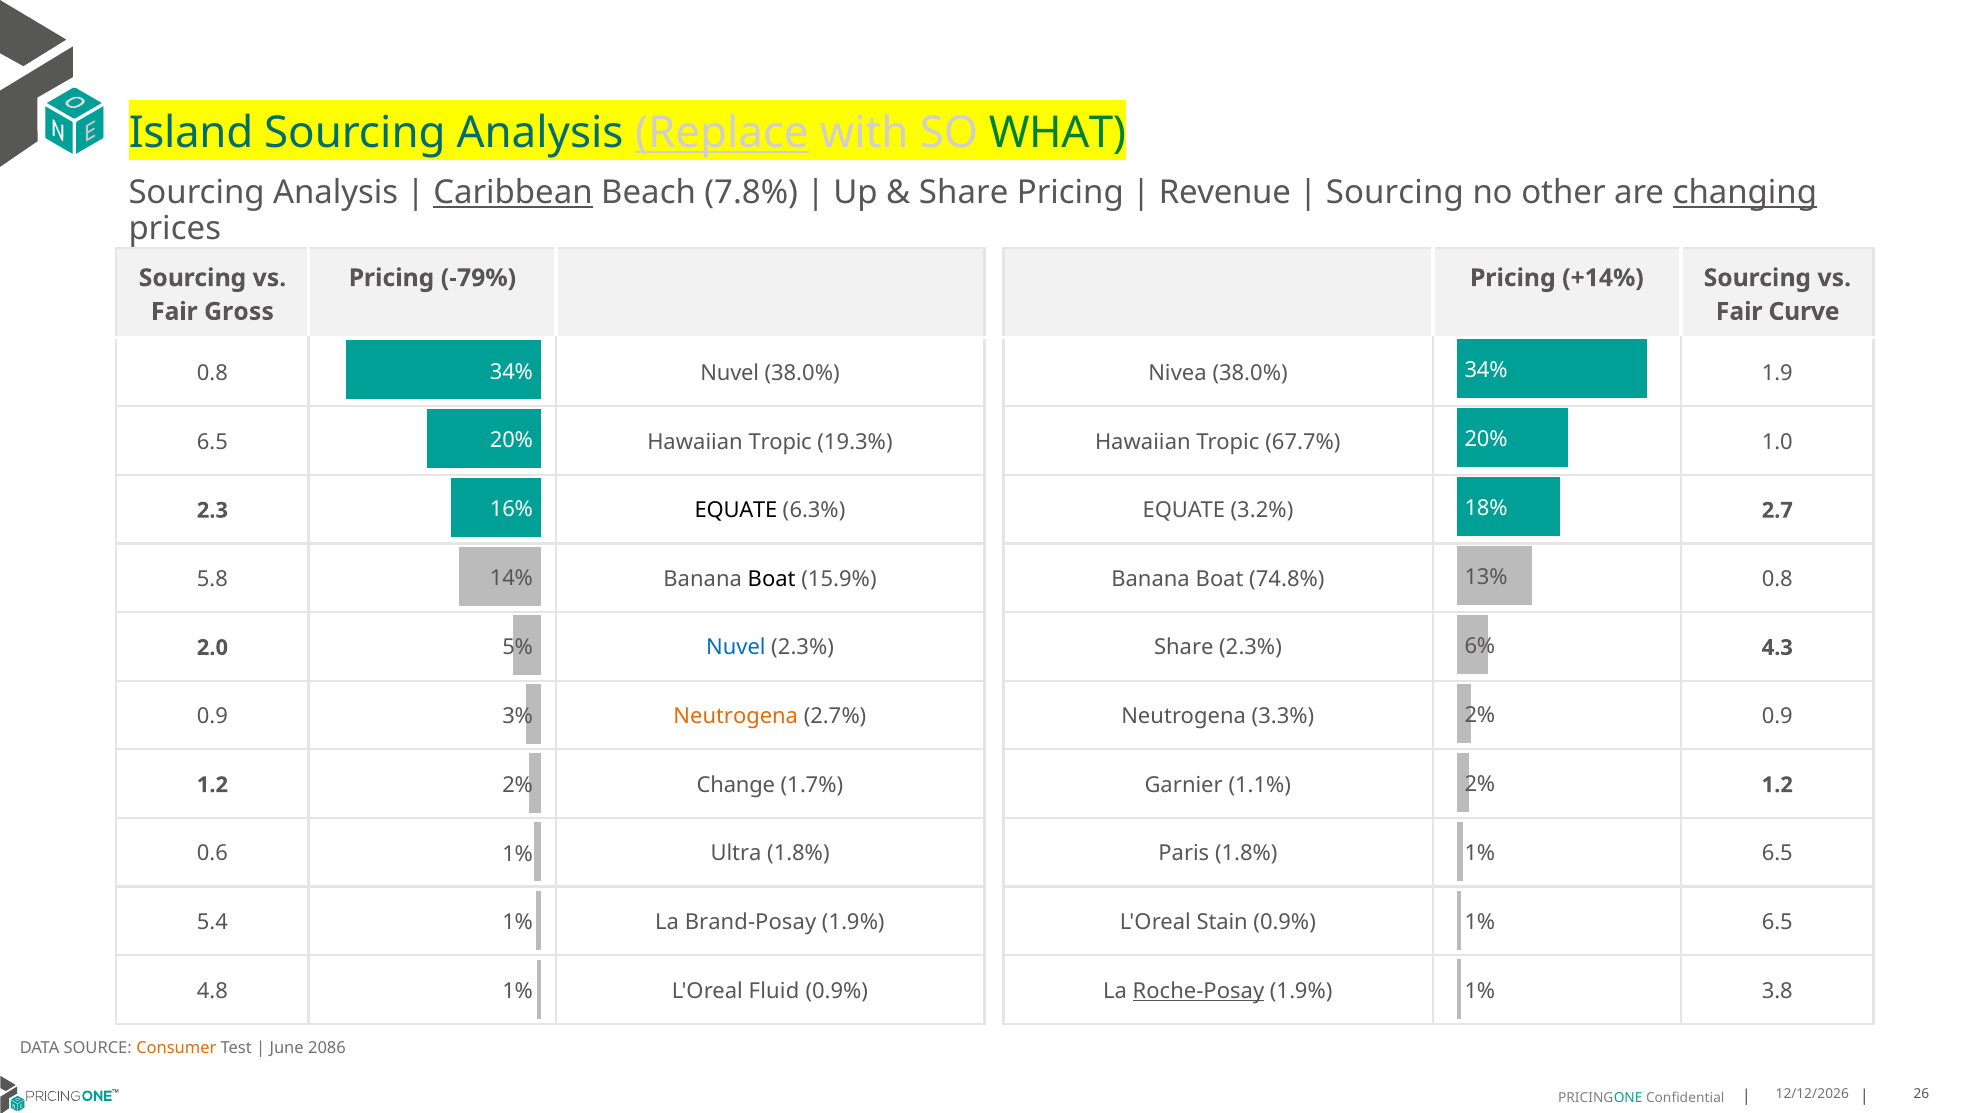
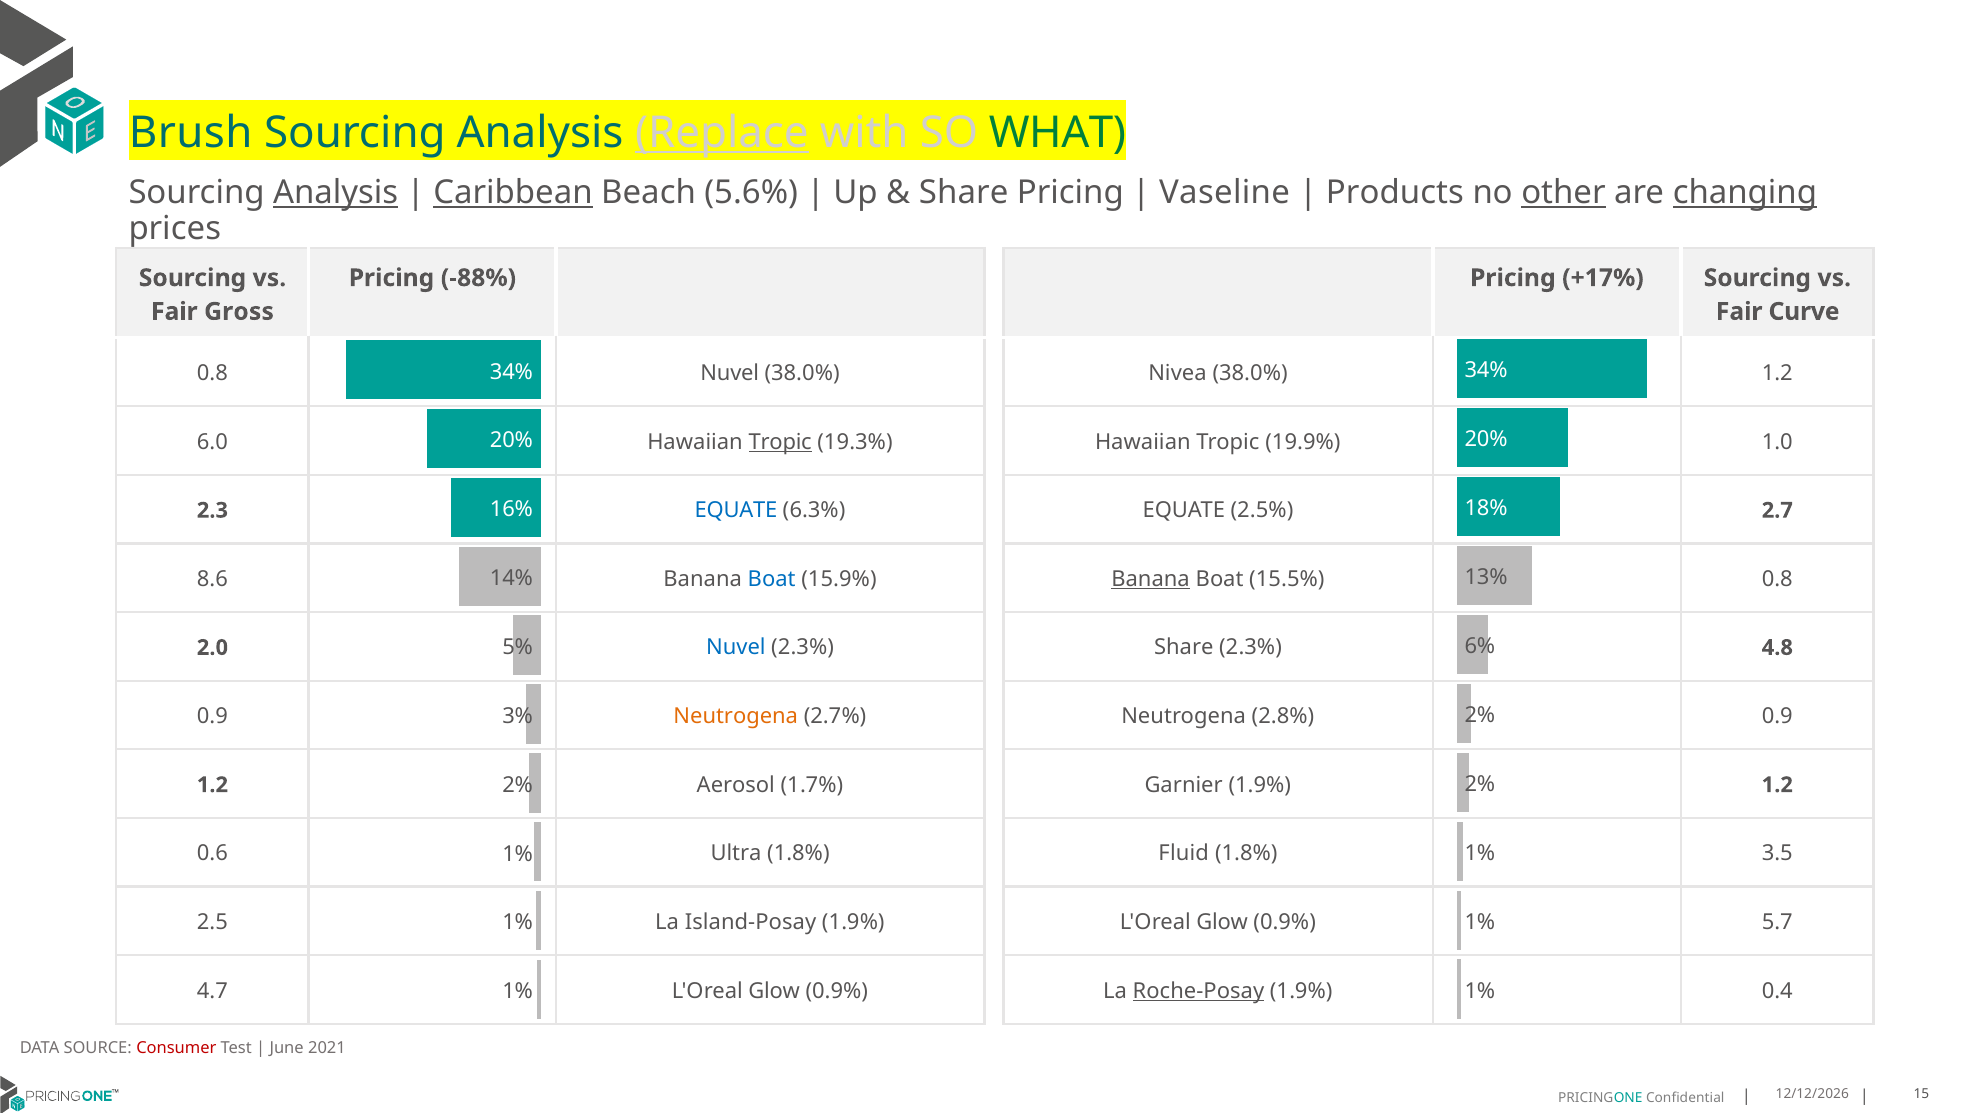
Island: Island -> Brush
Analysis at (336, 193) underline: none -> present
7.8%: 7.8% -> 5.6%
Revenue: Revenue -> Vaseline
Sourcing at (1395, 193): Sourcing -> Products
other underline: none -> present
-79%: -79% -> -88%
+14%: +14% -> +17%
38.0% 1.9: 1.9 -> 1.2
6.5 at (212, 442): 6.5 -> 6.0
Tropic at (780, 442) underline: none -> present
67.7%: 67.7% -> 19.9%
3.2%: 3.2% -> 2.5%
EQUATE at (736, 510) colour: black -> blue
5.8: 5.8 -> 8.6
Boat at (772, 579) colour: black -> blue
Banana at (1151, 579) underline: none -> present
74.8%: 74.8% -> 15.5%
4.3: 4.3 -> 4.8
3.3%: 3.3% -> 2.8%
Garnier 1.1%: 1.1% -> 1.9%
Change: Change -> Aerosol
Paris: Paris -> Fluid
1.8% 6.5: 6.5 -> 3.5
5.4: 5.4 -> 2.5
Brand-Posay: Brand-Posay -> Island-Posay
Stain at (1222, 922): Stain -> Glow
0.9% 6.5: 6.5 -> 5.7
4.8: 4.8 -> 4.7
Fluid at (774, 990): Fluid -> Glow
3.8: 3.8 -> 0.4
Consumer colour: orange -> red
2086: 2086 -> 2021
26: 26 -> 15
